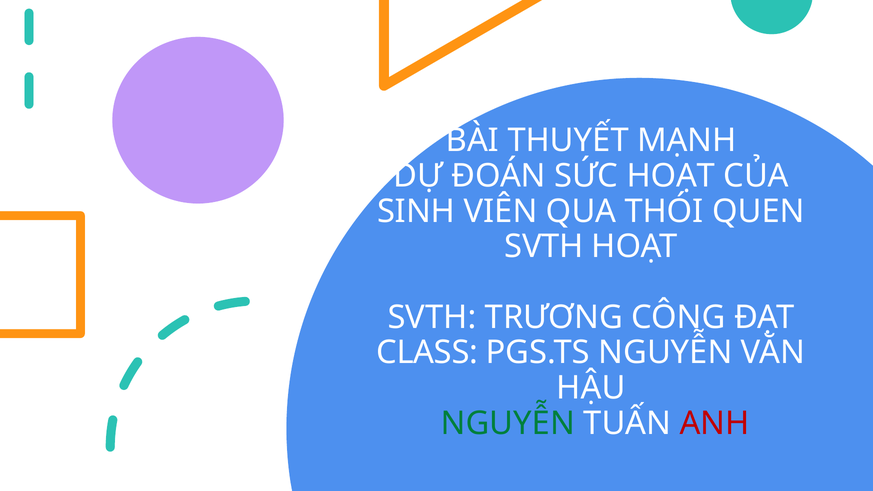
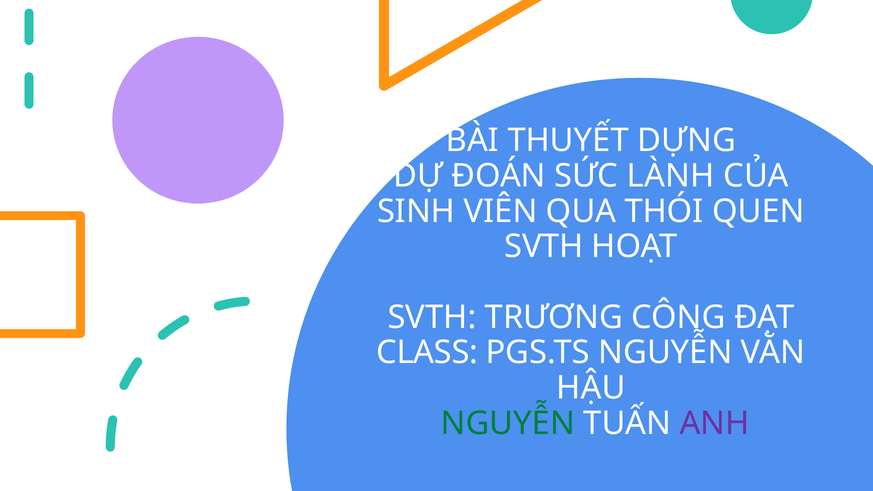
MẠNH: MẠNH -> DỰNG
SỨC HOẠT: HOẠT -> LÀNH
ANH colour: red -> purple
